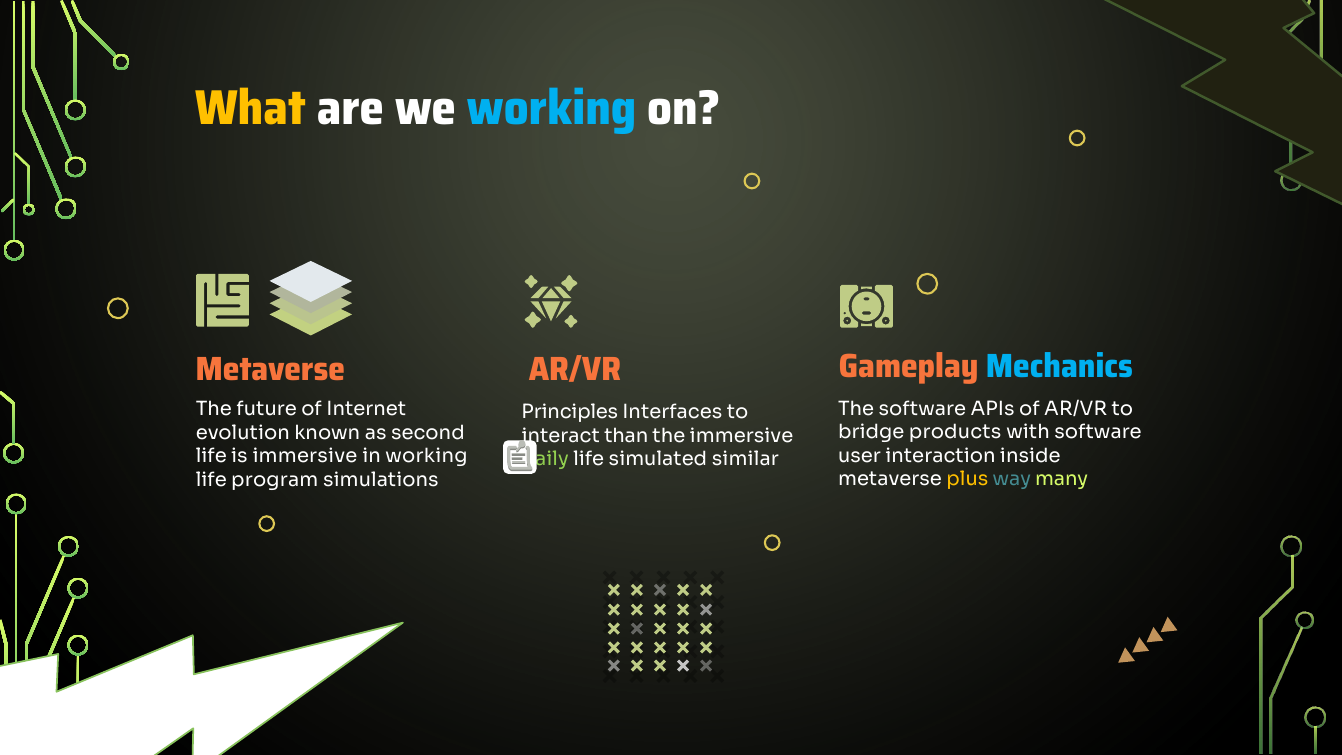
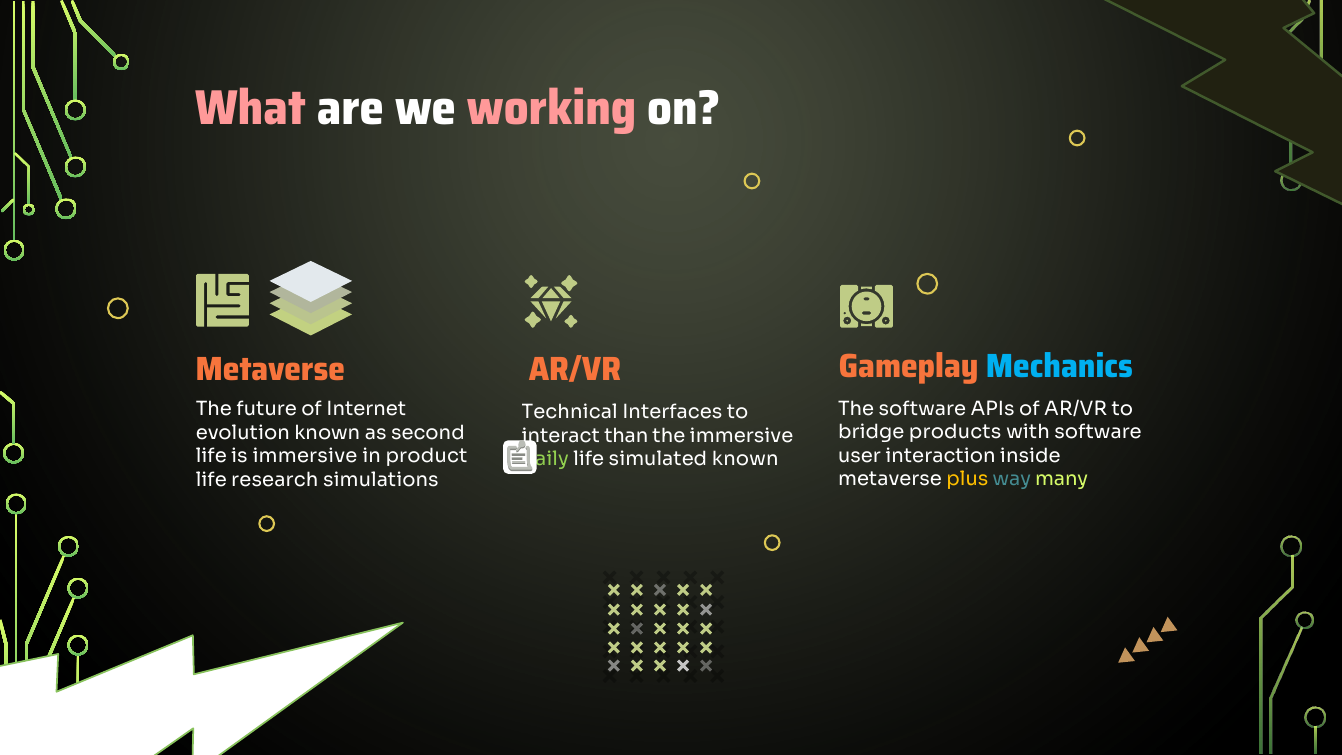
What colour: yellow -> pink
working at (552, 109) colour: light blue -> pink
Principles: Principles -> Technical
in working: working -> product
simulated similar: similar -> known
program: program -> research
